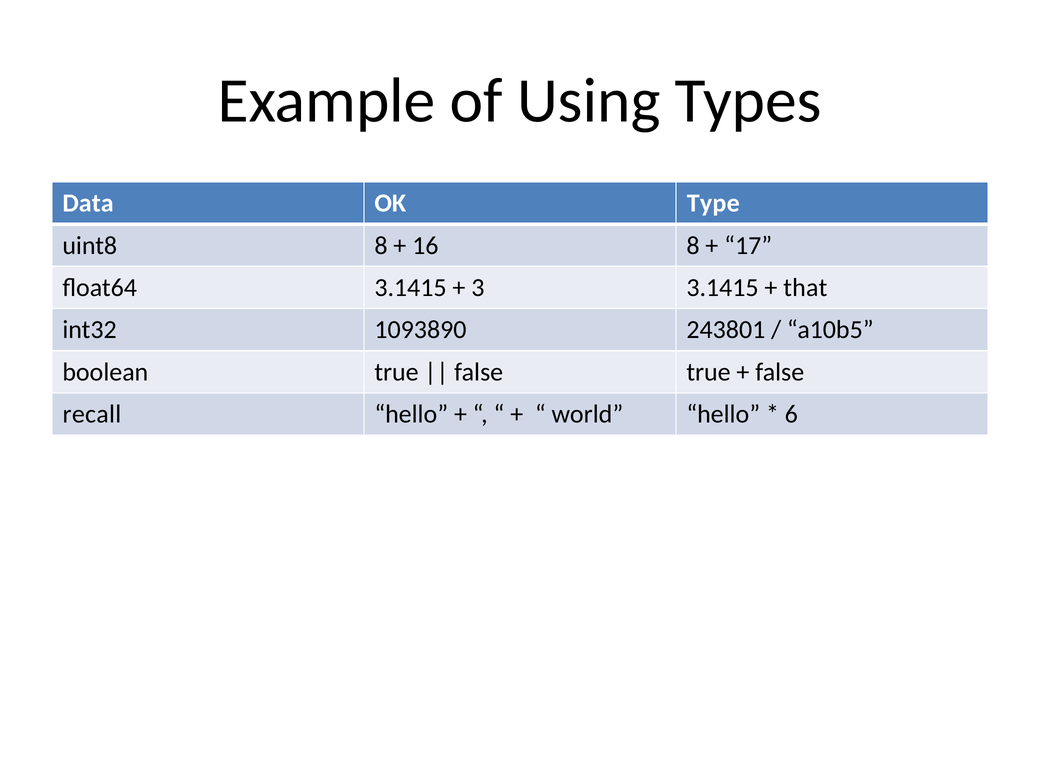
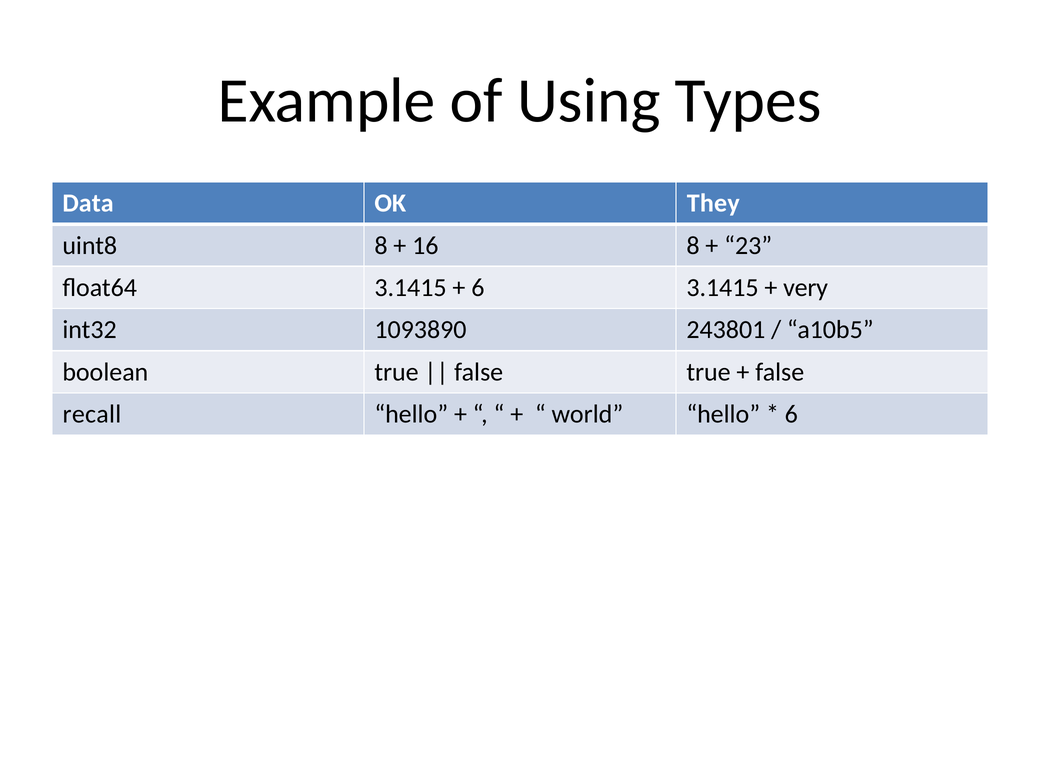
Type: Type -> They
17: 17 -> 23
3 at (478, 288): 3 -> 6
that: that -> very
